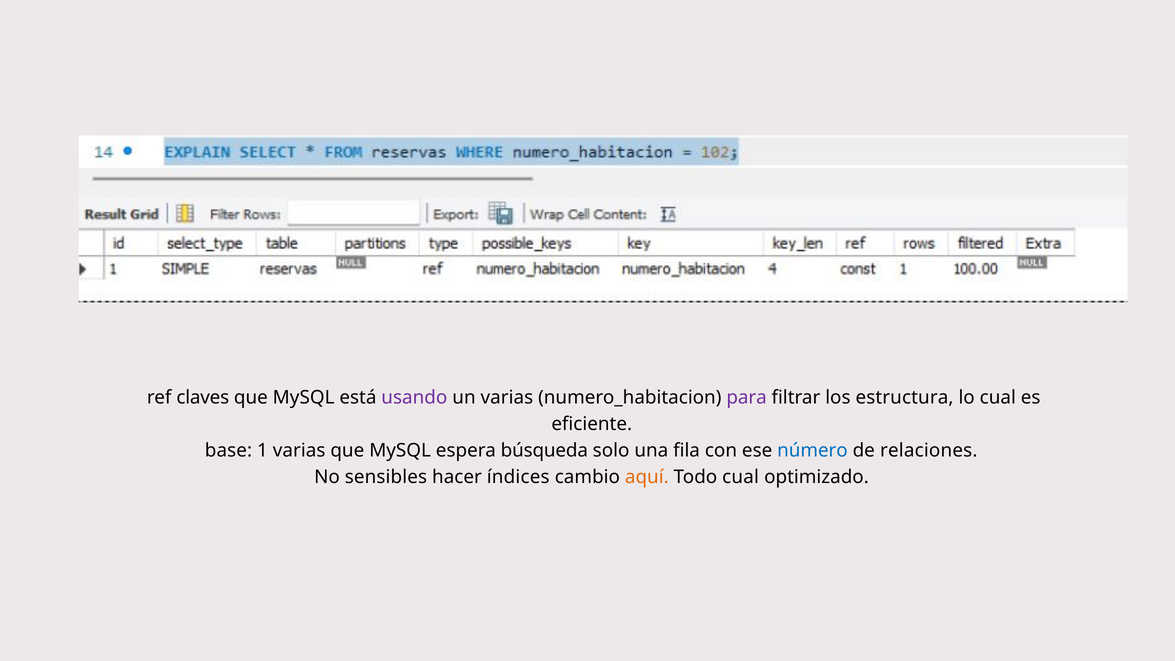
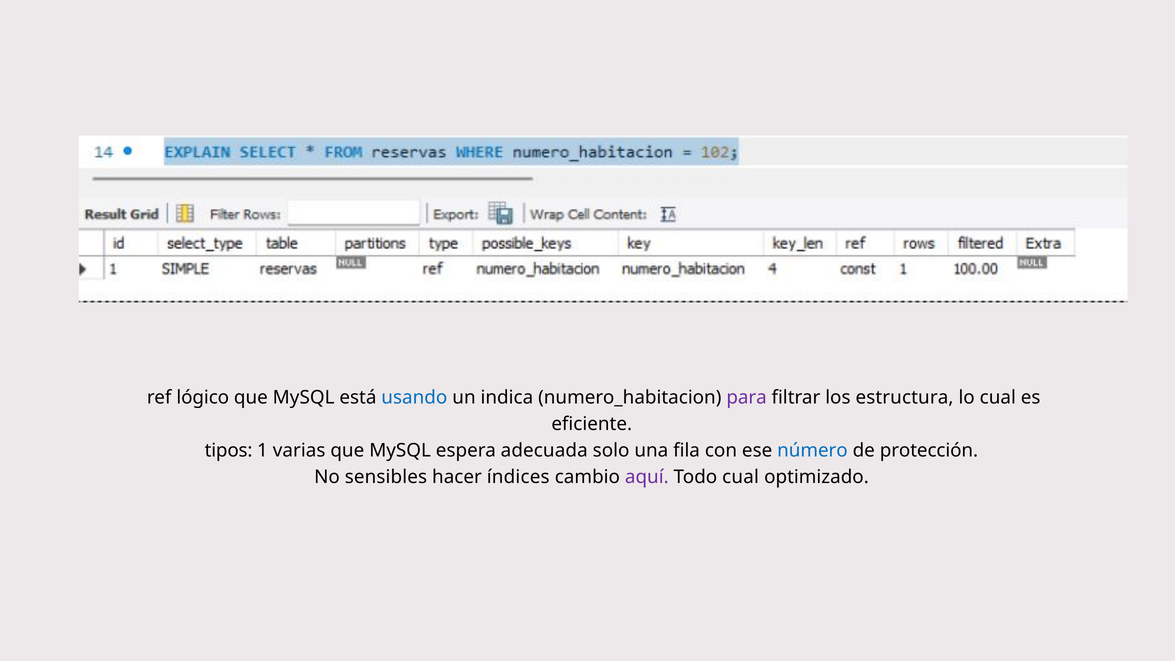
claves: claves -> lógico
usando colour: purple -> blue
un varias: varias -> indica
base: base -> tipos
búsqueda: búsqueda -> adecuada
relaciones: relaciones -> protección
aquí colour: orange -> purple
